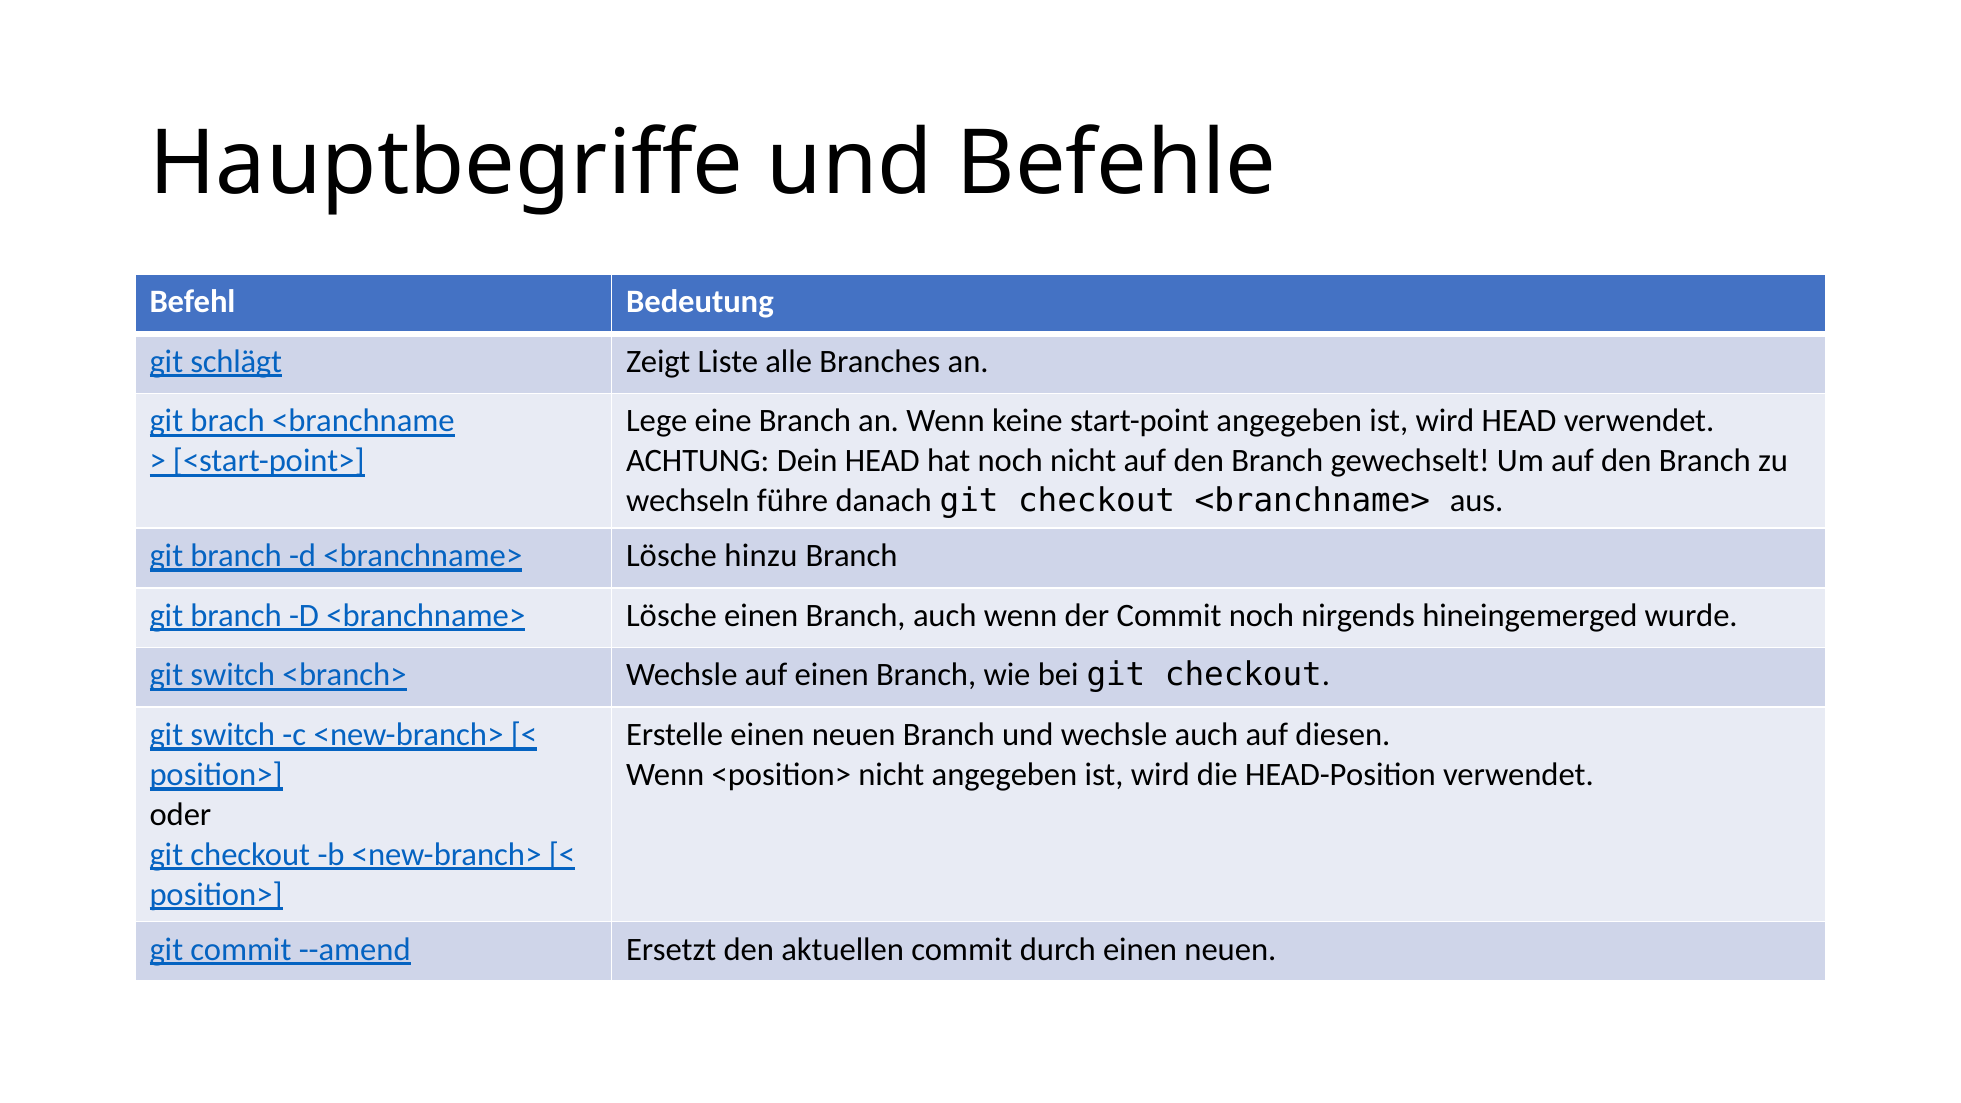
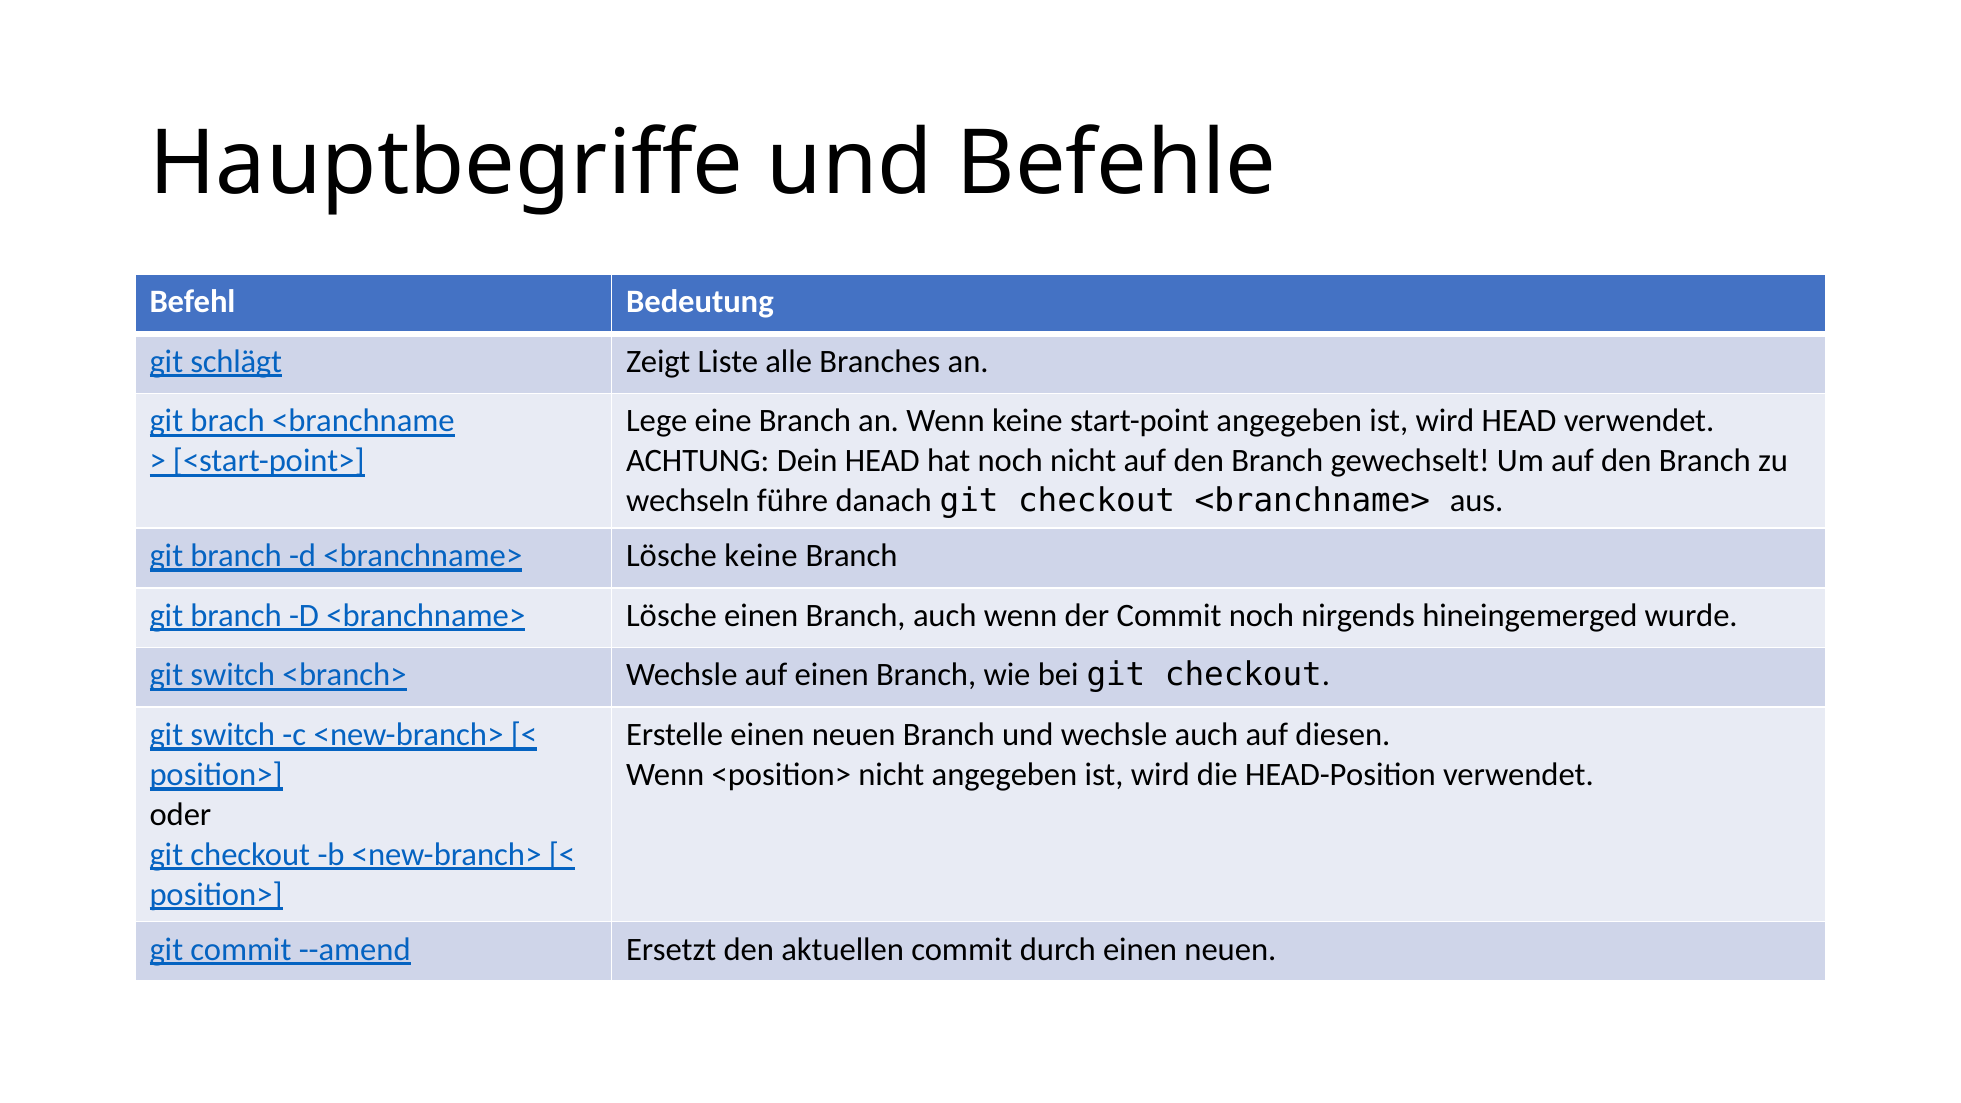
Lösche hinzu: hinzu -> keine
